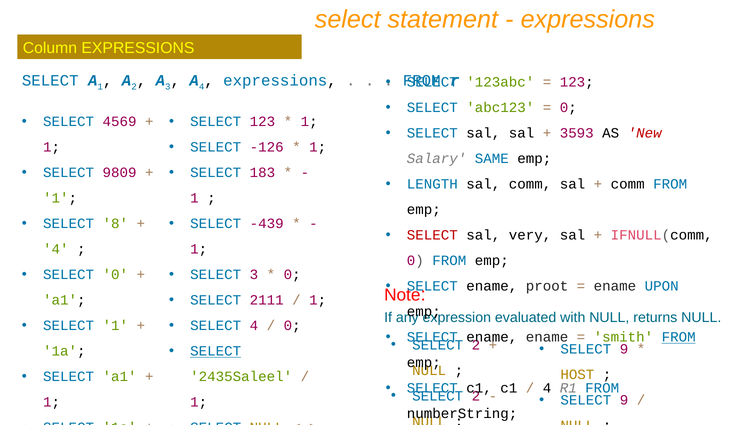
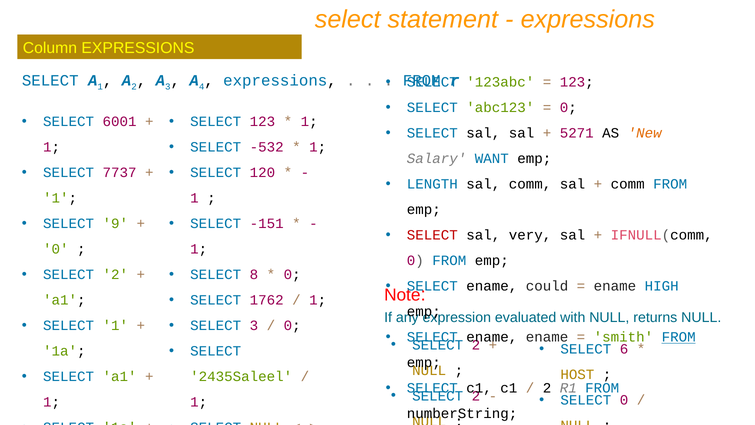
4569: 4569 -> 6001
3593: 3593 -> 5271
New colour: red -> orange
-126: -126 -> -532
SAME: SAME -> WANT
9809: 9809 -> 7737
183: 183 -> 120
8: 8 -> 9
-439: -439 -> -151
4 at (56, 249): 4 -> 0
0 at (115, 274): 0 -> 2
SELECT 3: 3 -> 8
proot: proot -> could
UPON: UPON -> HIGH
2111: 2111 -> 1762
SELECT 4: 4 -> 3
9 at (624, 349): 9 -> 6
SELECT at (216, 351) underline: present -> none
4 at (547, 388): 4 -> 2
9 at (624, 400): 9 -> 0
